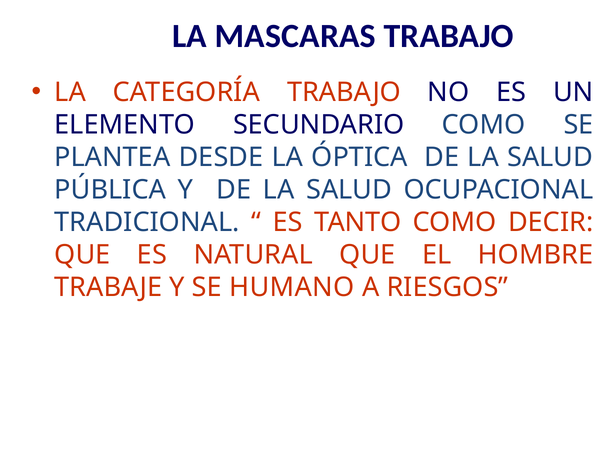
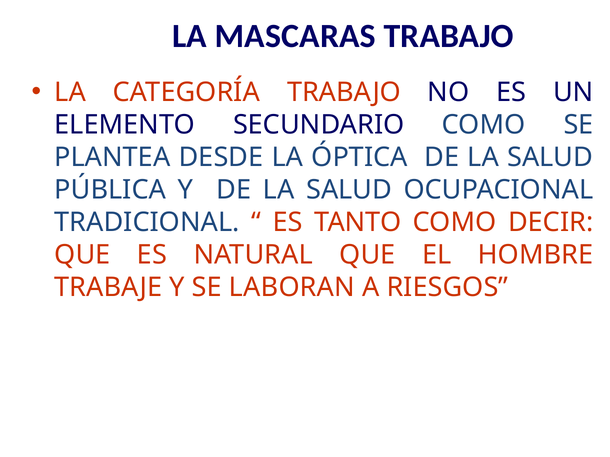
HUMANO: HUMANO -> LABORAN
